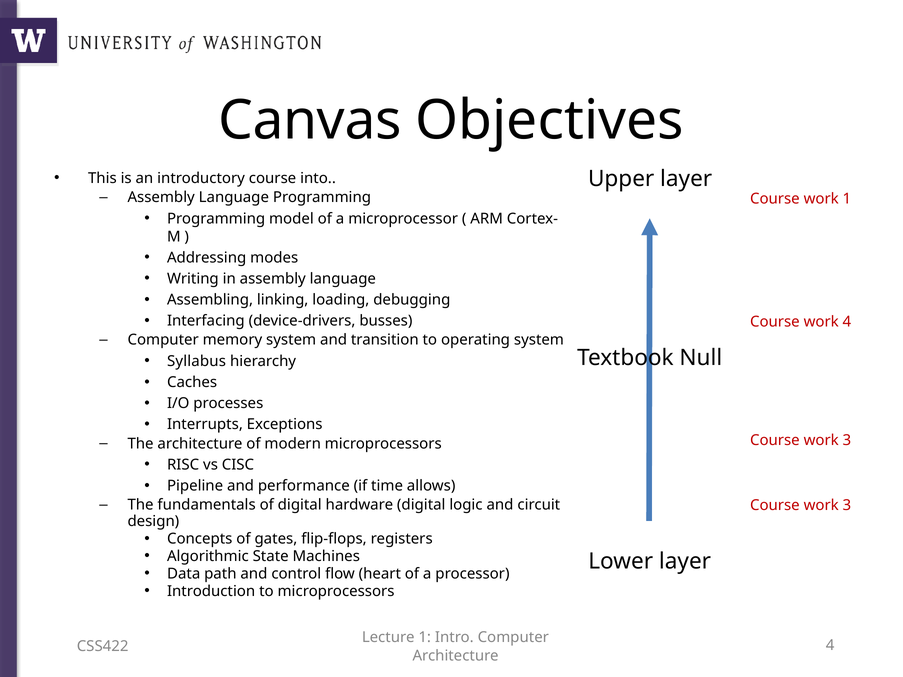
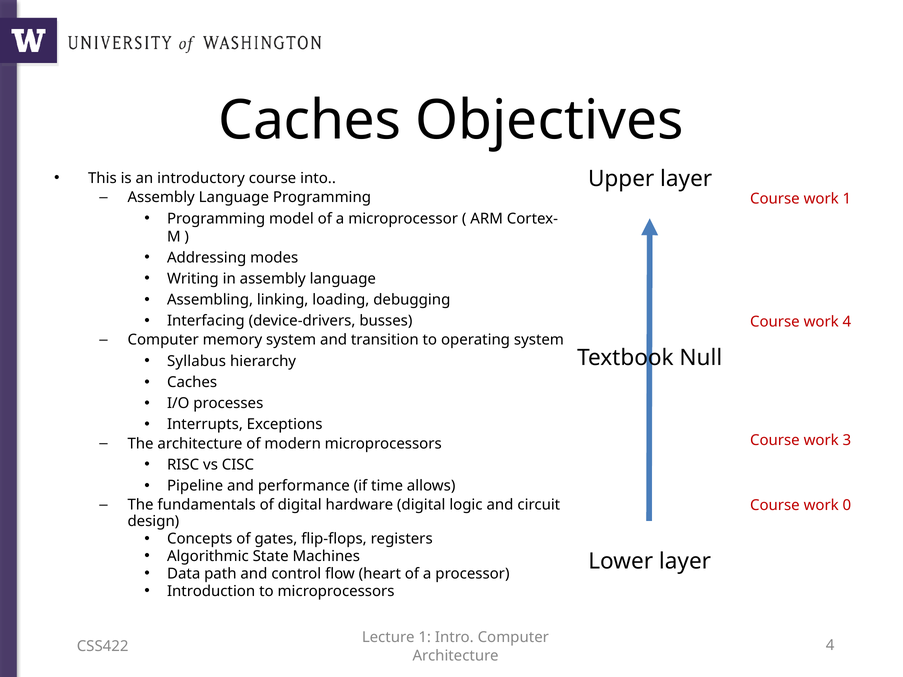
Canvas at (310, 120): Canvas -> Caches
3 at (847, 505): 3 -> 0
